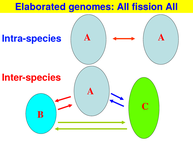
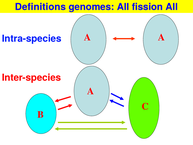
Elaborated: Elaborated -> Definitions
